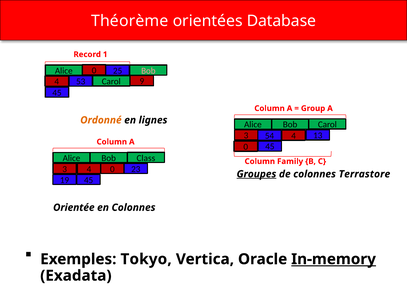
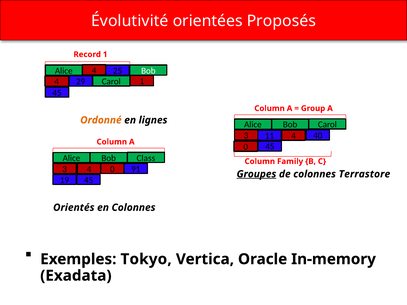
Théorème: Théorème -> Évolutivité
Database: Database -> Proposés
Alice 0: 0 -> 4
Bob at (148, 71) colour: pink -> white
53: 53 -> 29
Carol 9: 9 -> 1
54: 54 -> 11
13: 13 -> 40
23: 23 -> 91
Orientée: Orientée -> Orientés
In-memory underline: present -> none
